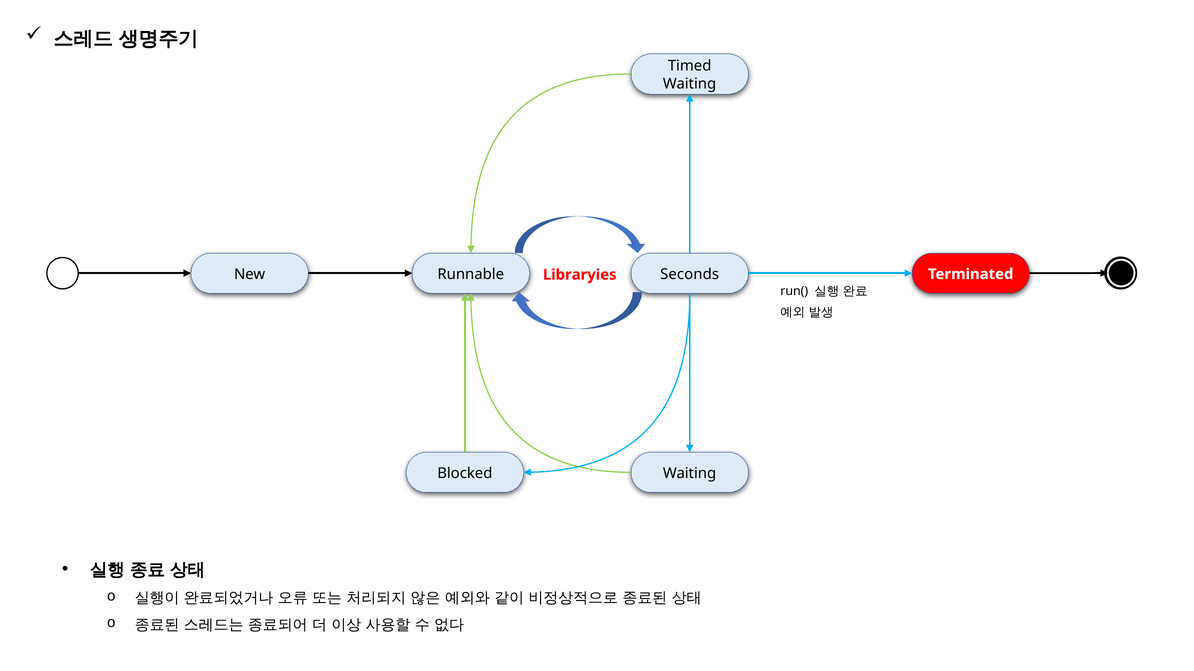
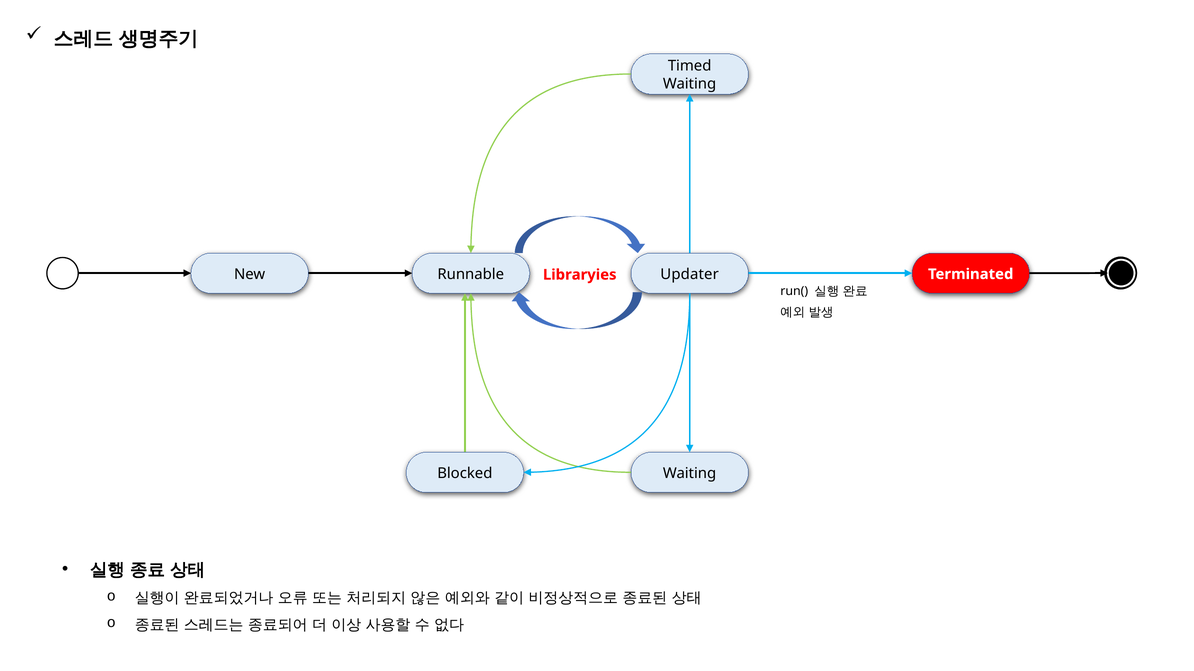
Seconds: Seconds -> Updater
